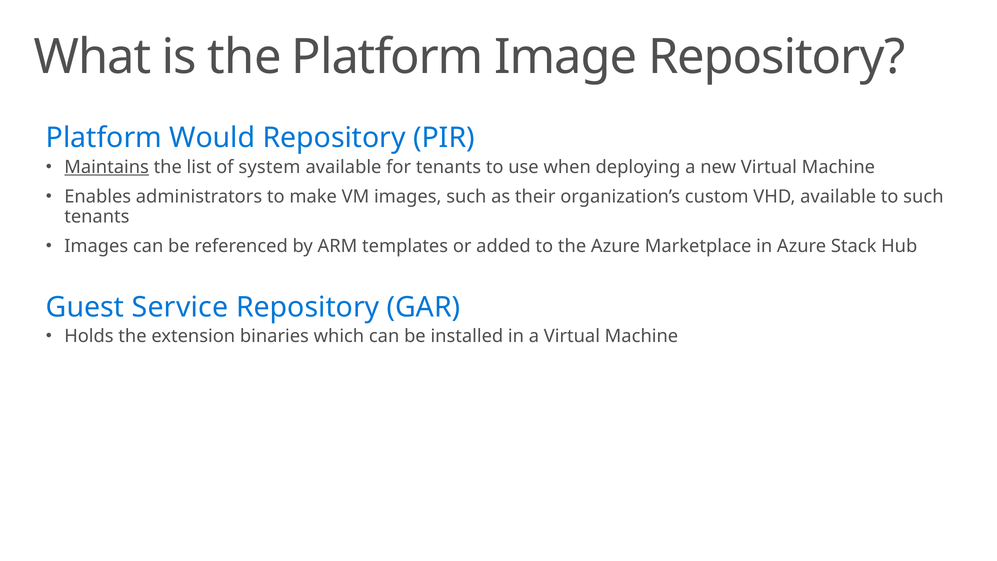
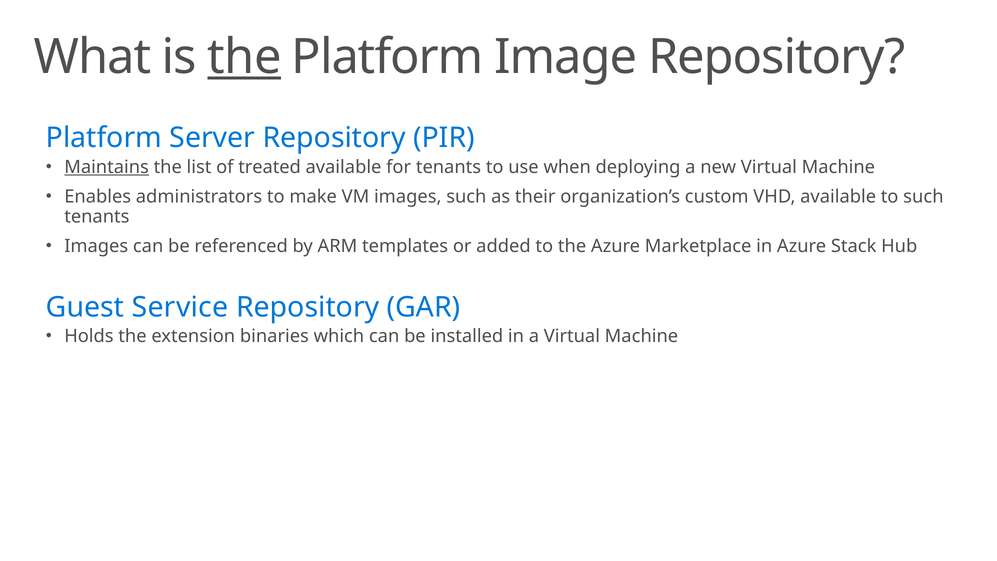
the at (244, 57) underline: none -> present
Would: Would -> Server
system: system -> treated
